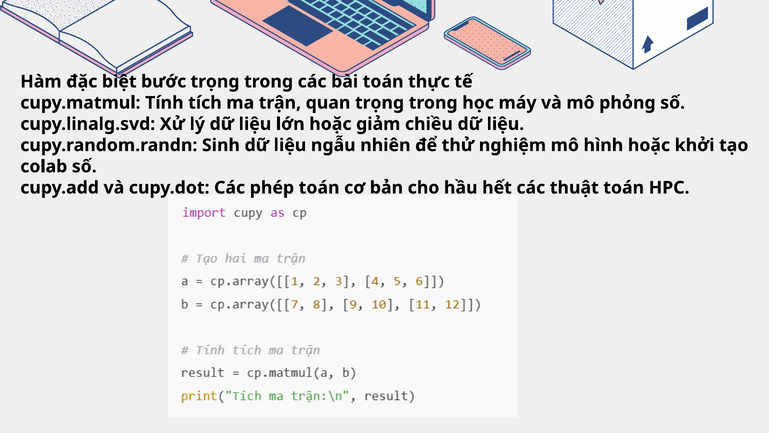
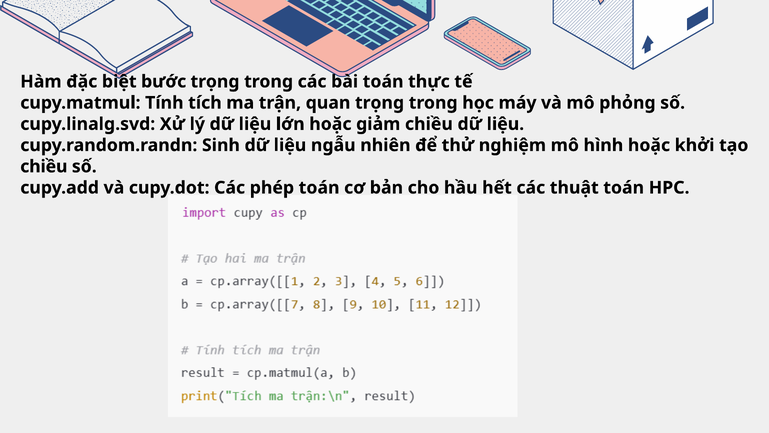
colab at (44, 166): colab -> chiều
